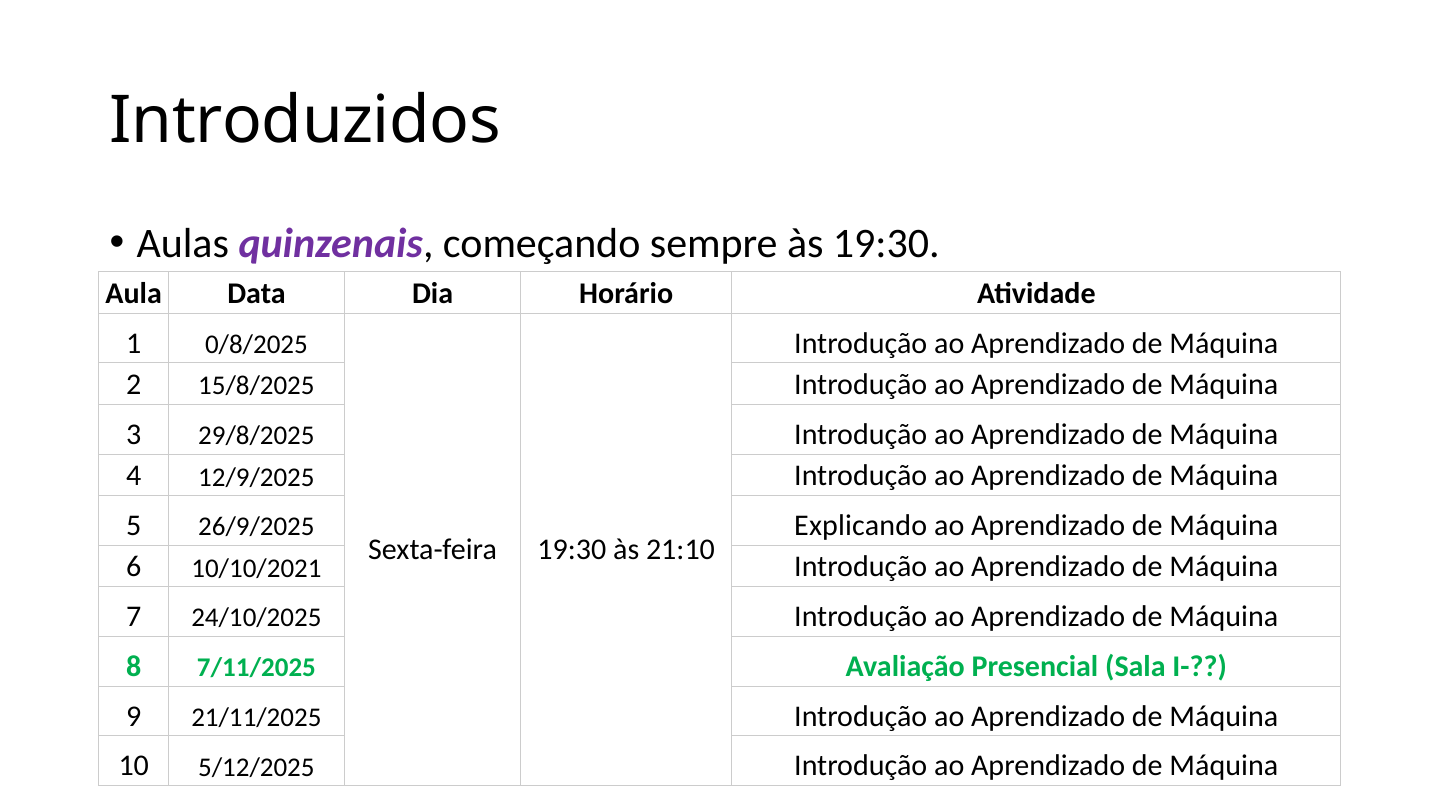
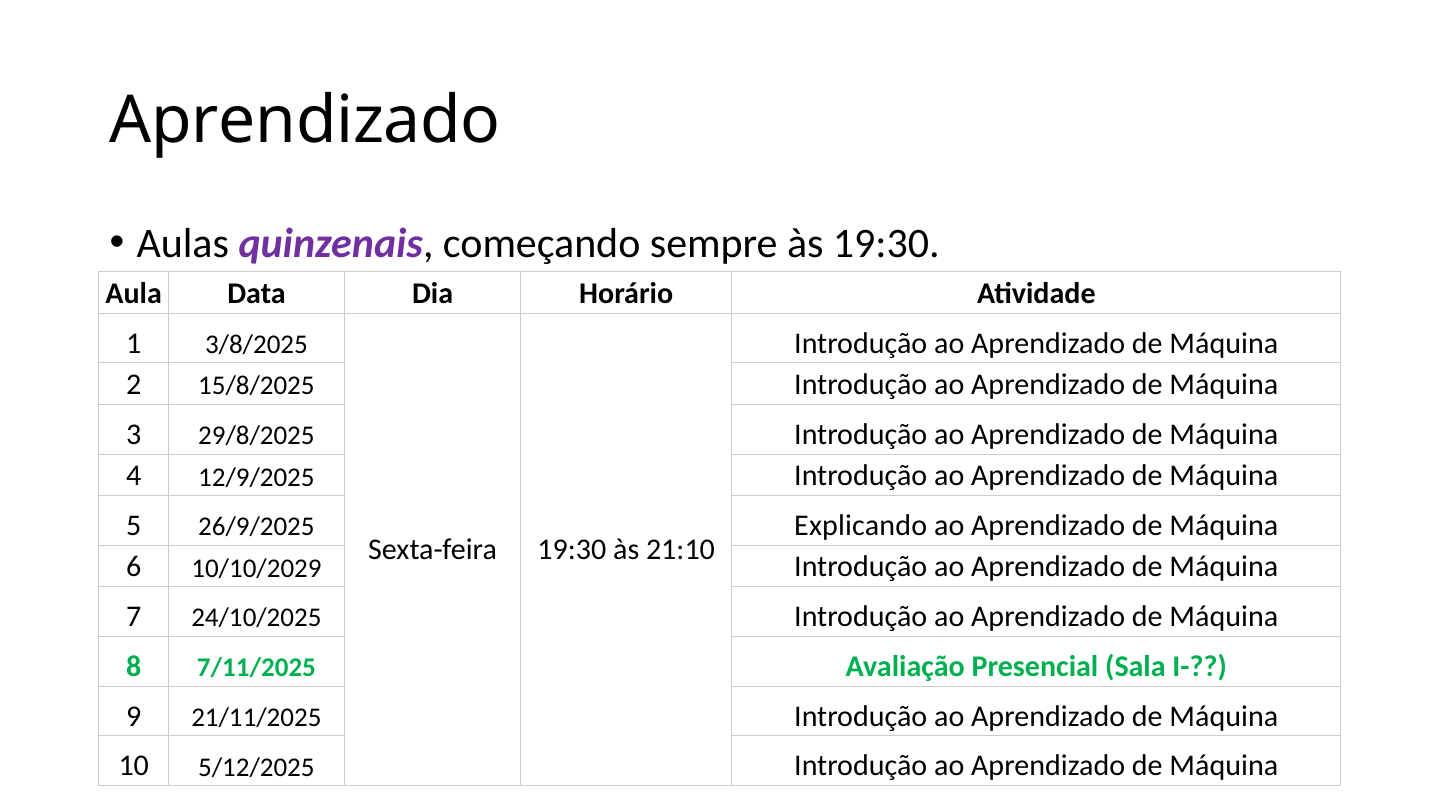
Introduzidos at (305, 121): Introduzidos -> Aprendizado
0/8/2025: 0/8/2025 -> 3/8/2025
10/10/2021: 10/10/2021 -> 10/10/2029
